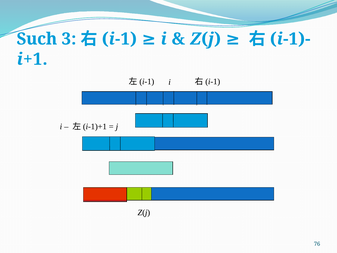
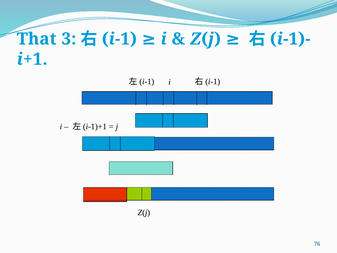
Such: Such -> That
